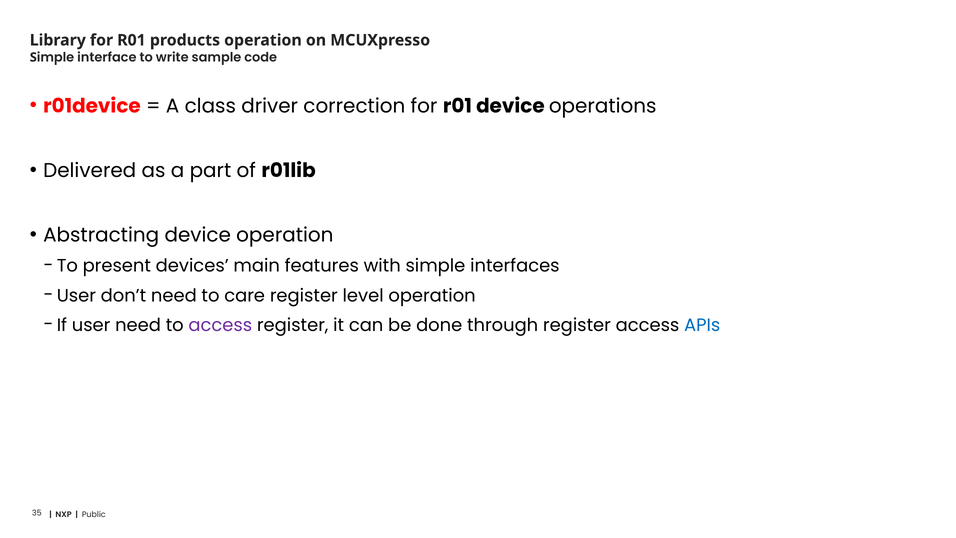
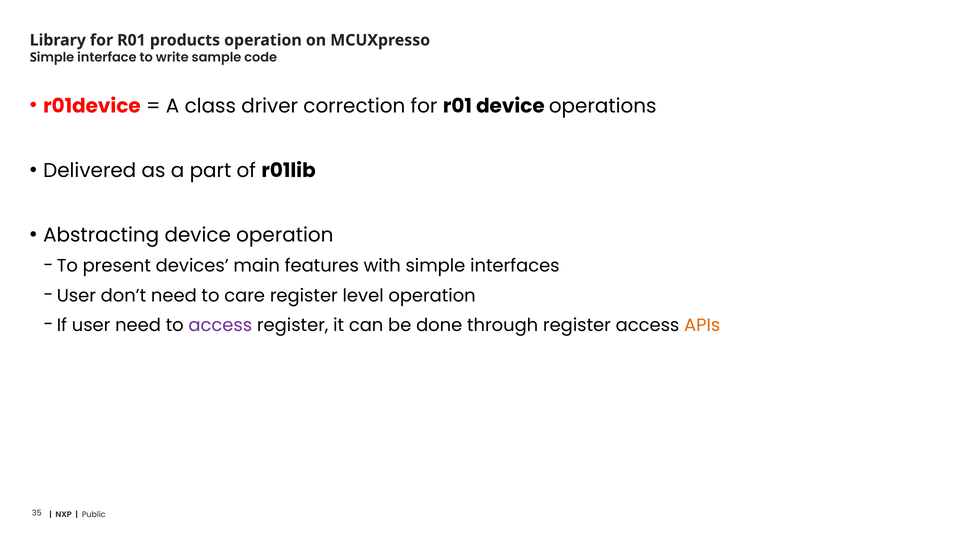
APIs colour: blue -> orange
